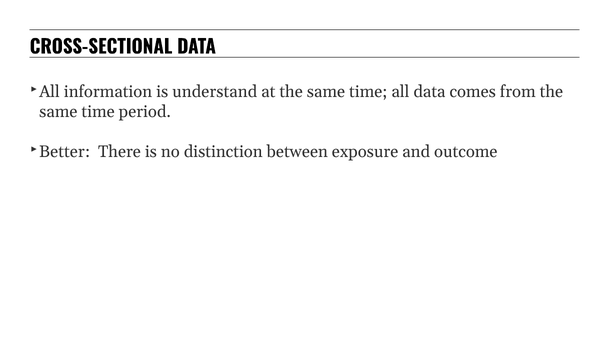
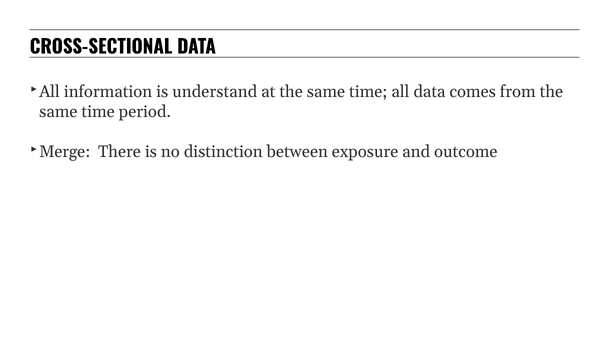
Better: Better -> Merge
